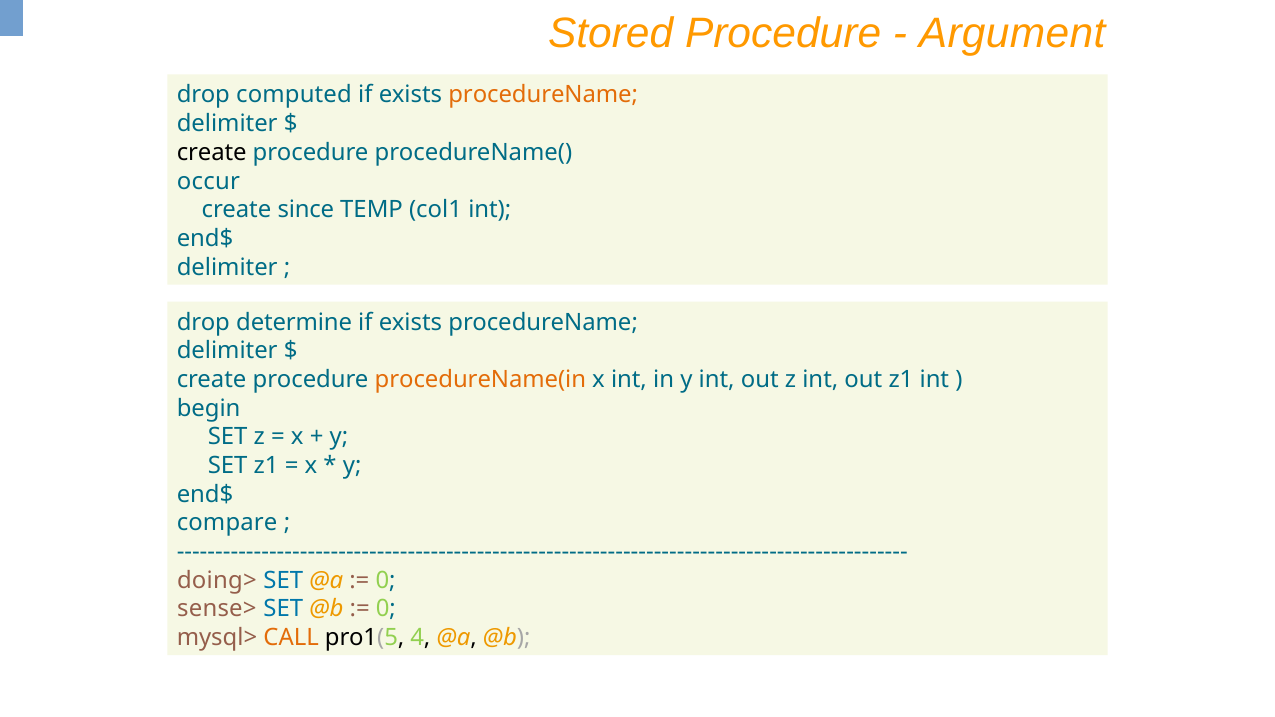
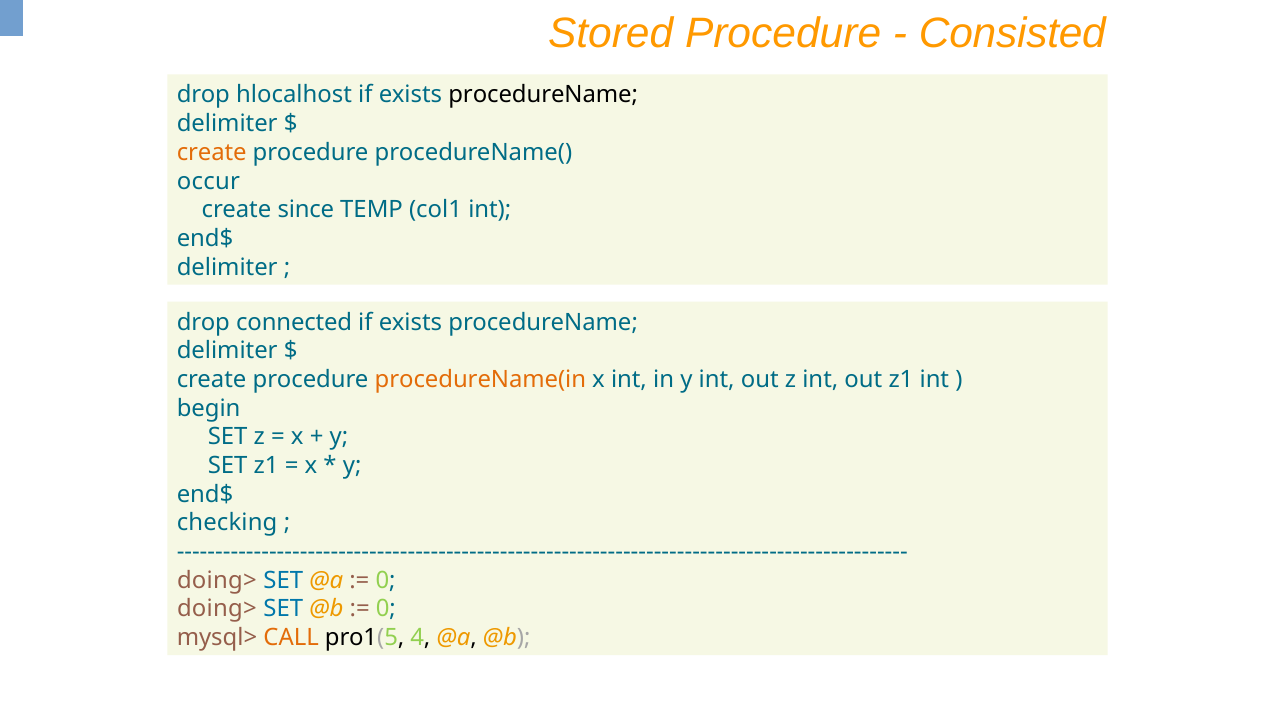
Argument: Argument -> Consisted
computed: computed -> hlocalhost
procedureName at (543, 95) colour: orange -> black
create at (212, 152) colour: black -> orange
determine: determine -> connected
compare: compare -> checking
sense> at (217, 609): sense> -> doing>
